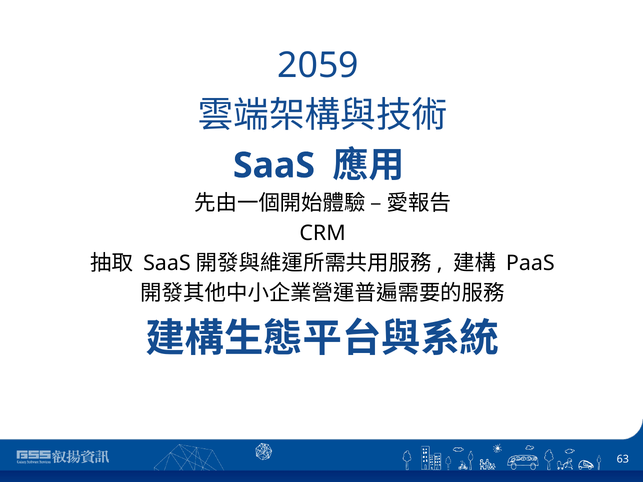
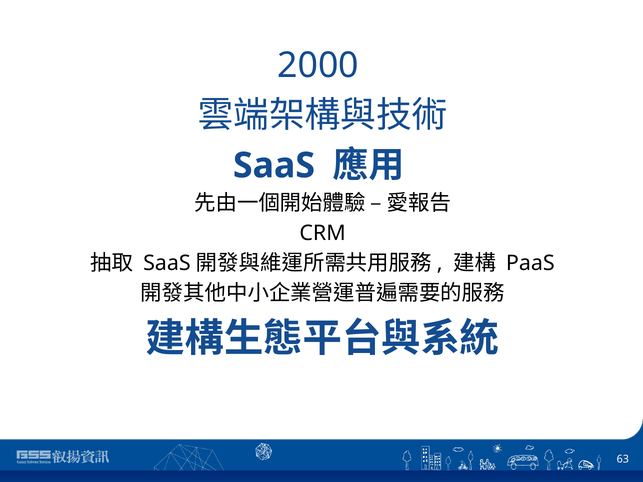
2059: 2059 -> 2000
